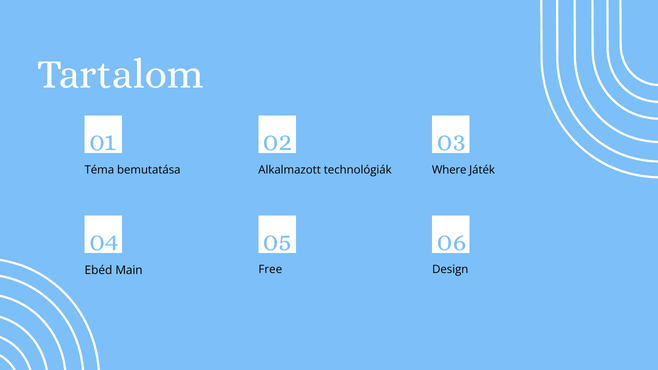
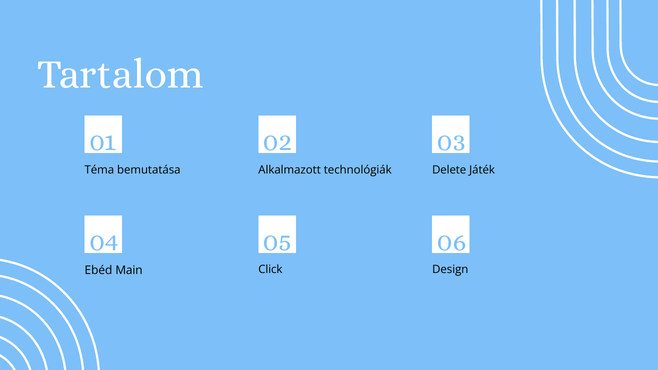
Where: Where -> Delete
Free: Free -> Click
